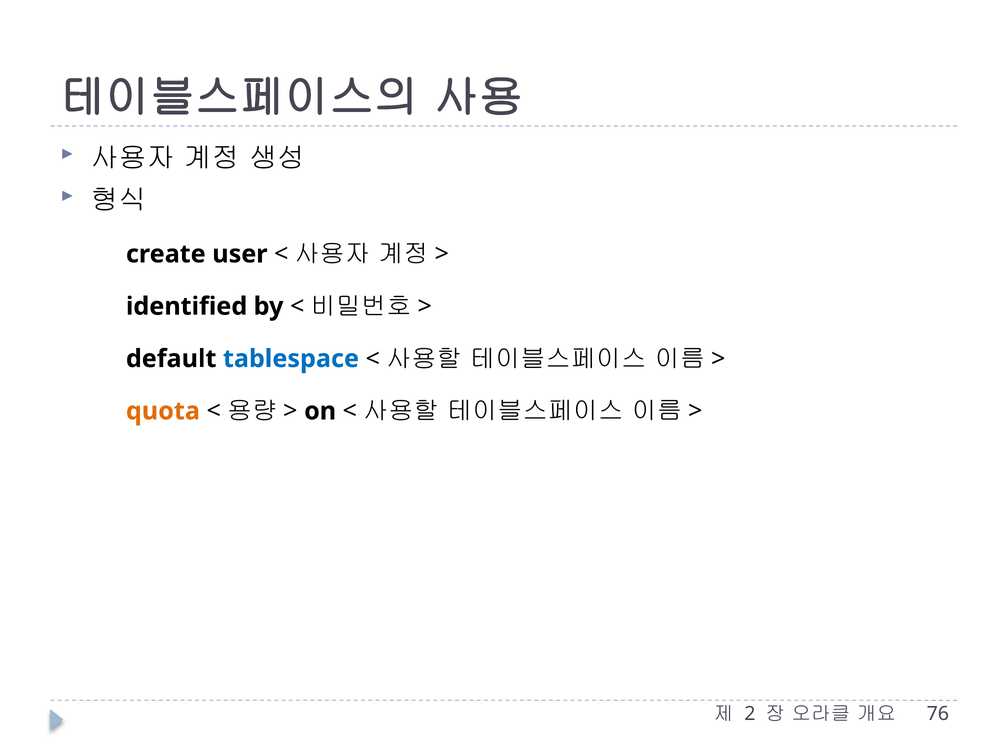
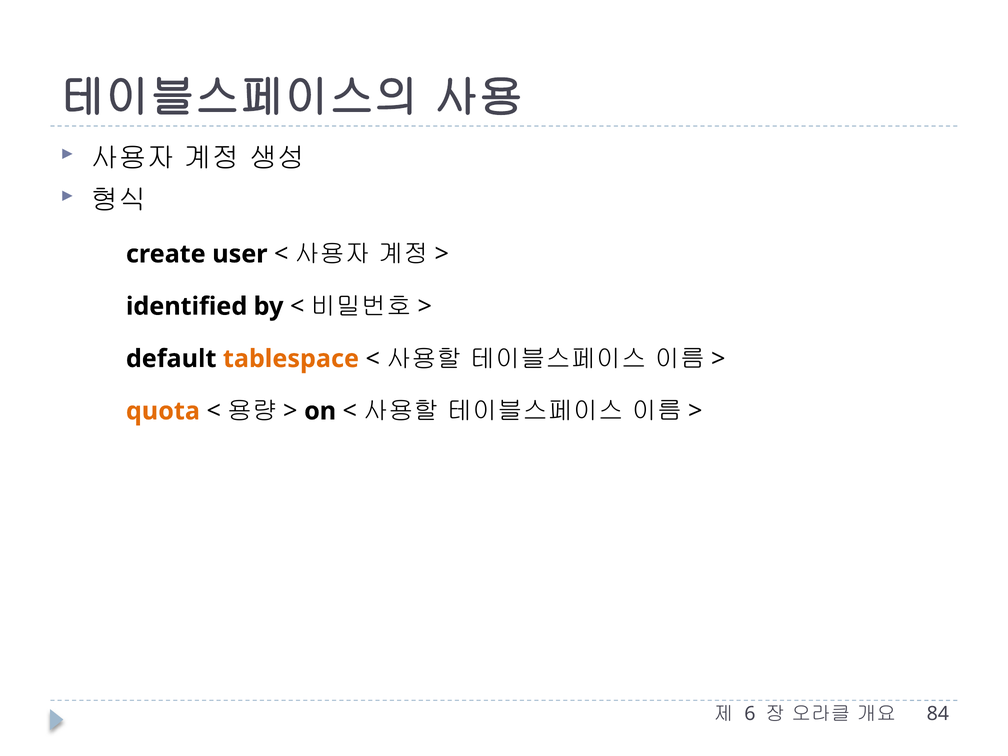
tablespace colour: blue -> orange
2: 2 -> 6
76: 76 -> 84
